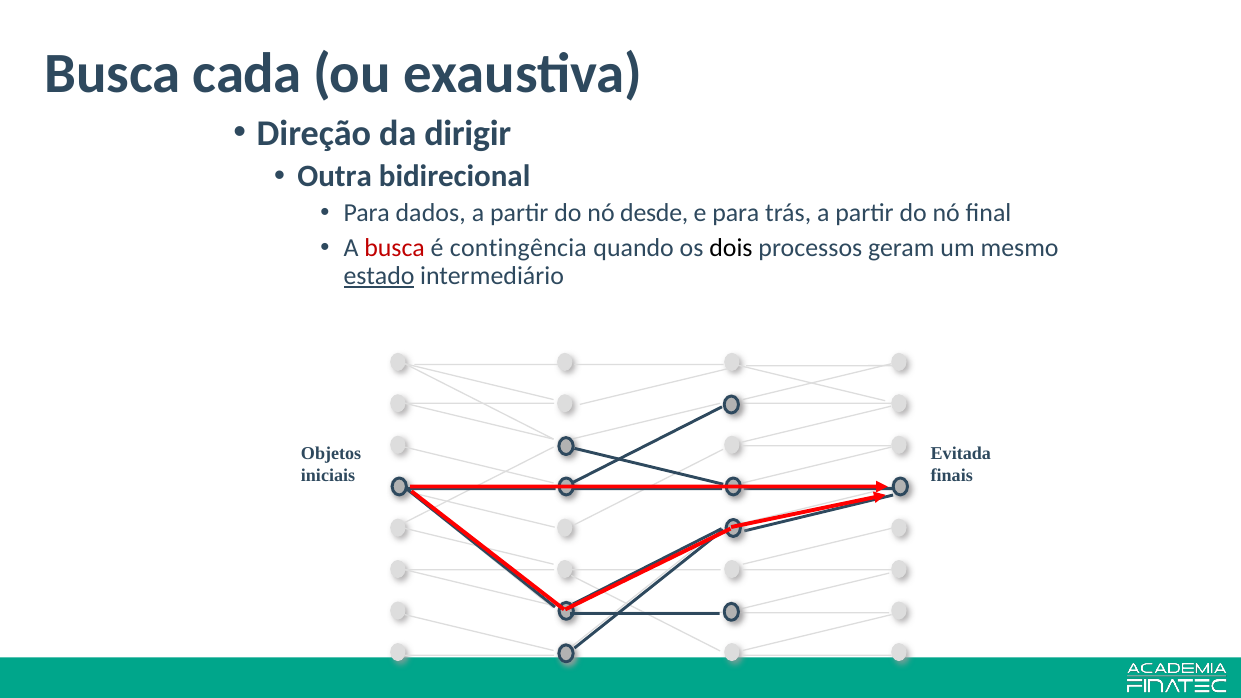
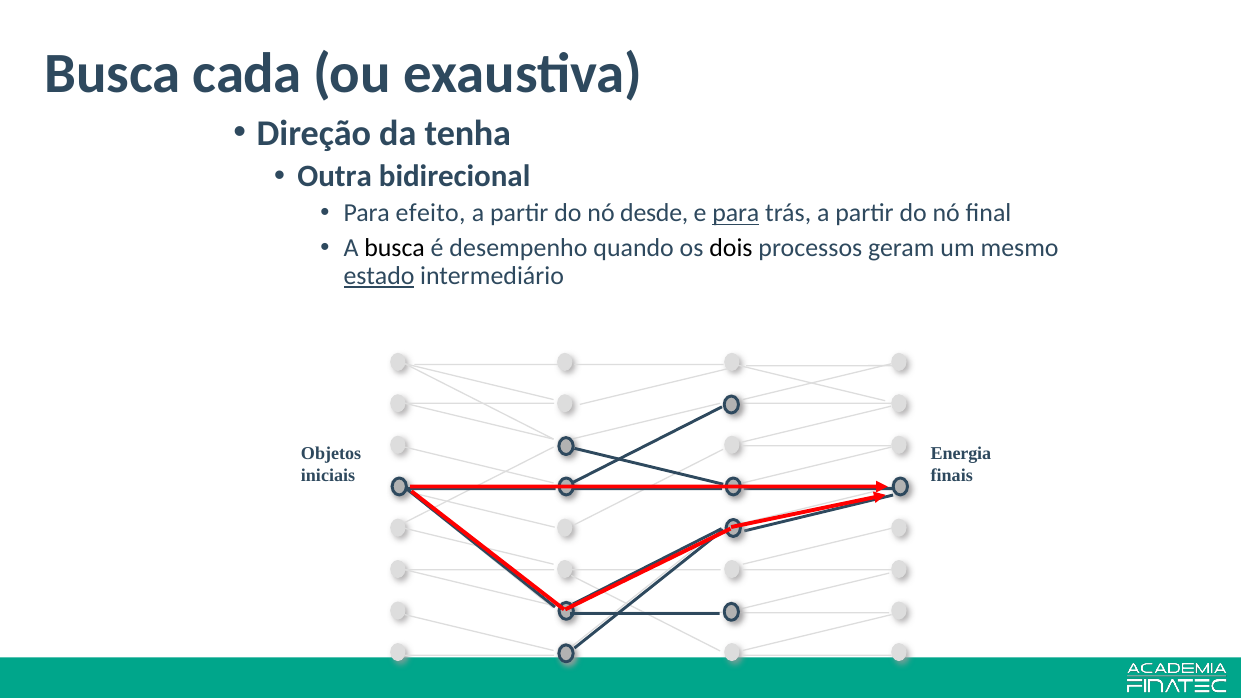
dirigir: dirigir -> tenha
dados: dados -> efeito
para at (736, 213) underline: none -> present
busca at (395, 248) colour: red -> black
contingência: contingência -> desempenho
Evitada: Evitada -> Energia
